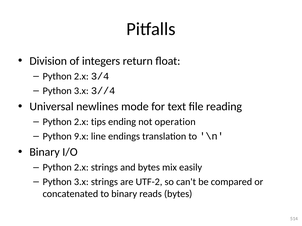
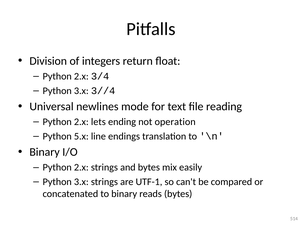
tips: tips -> lets
9.x: 9.x -> 5.x
UTF-2: UTF-2 -> UTF-1
